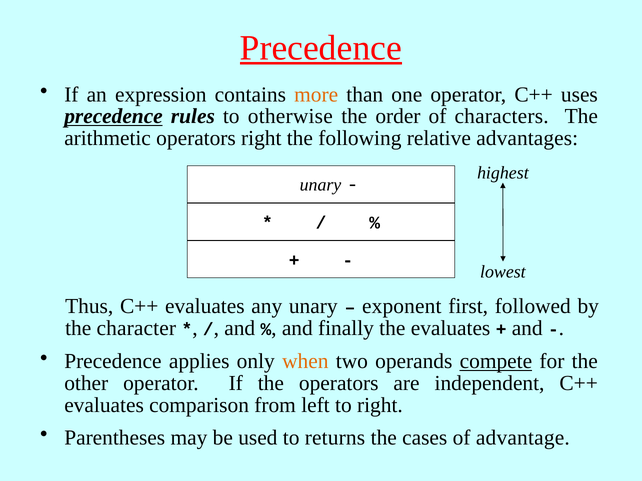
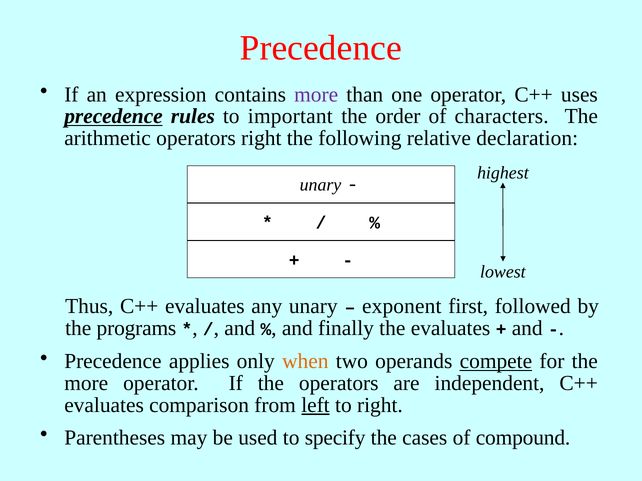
Precedence at (321, 48) underline: present -> none
more at (316, 95) colour: orange -> purple
otherwise: otherwise -> important
advantages: advantages -> declaration
character: character -> programs
other at (86, 384): other -> more
left underline: none -> present
returns: returns -> specify
advantage: advantage -> compound
